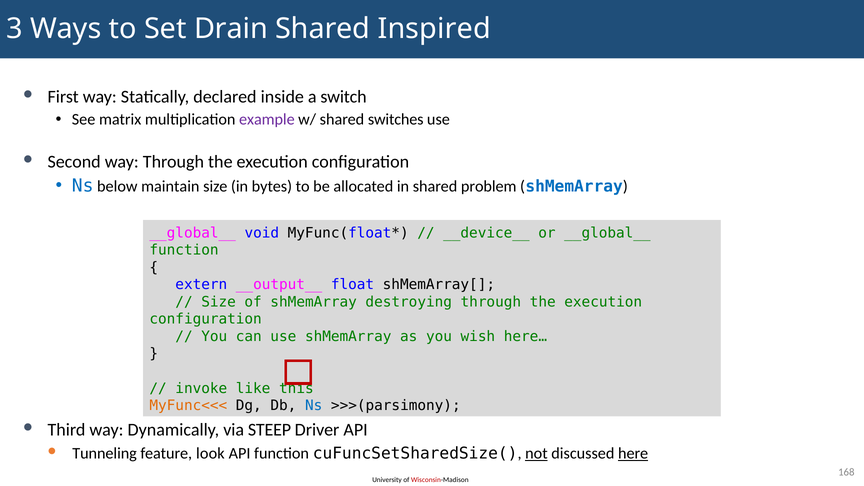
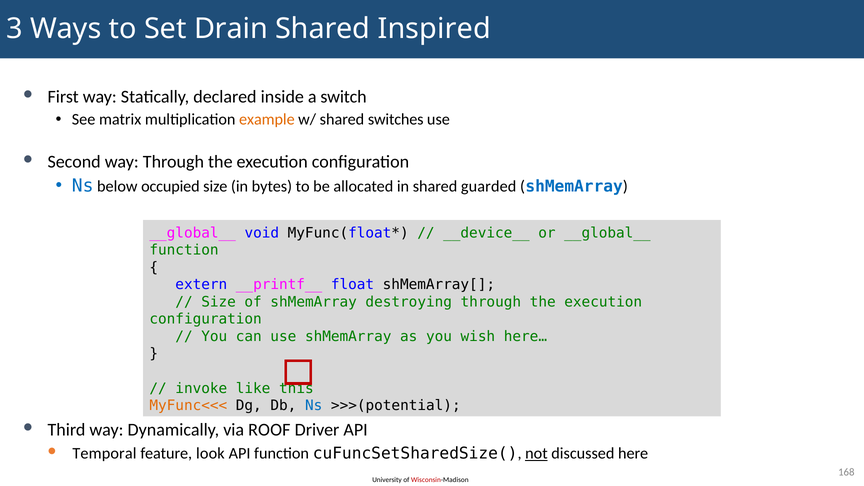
example colour: purple -> orange
maintain: maintain -> occupied
problem: problem -> guarded
__output__: __output__ -> __printf__
>>>(parsimony: >>>(parsimony -> >>>(potential
STEEP: STEEP -> ROOF
Tunneling: Tunneling -> Temporal
here underline: present -> none
